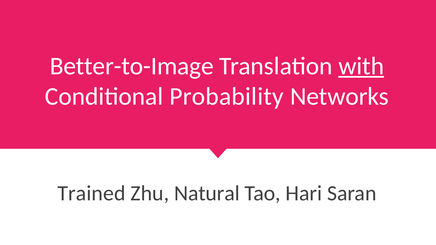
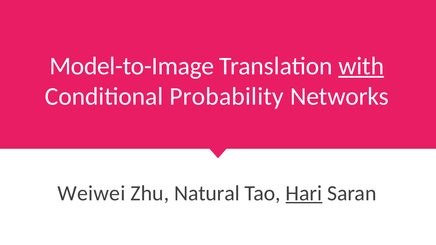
Better-to-Image: Better-to-Image -> Model-to-Image
Trained: Trained -> Weiwei
Hari underline: none -> present
